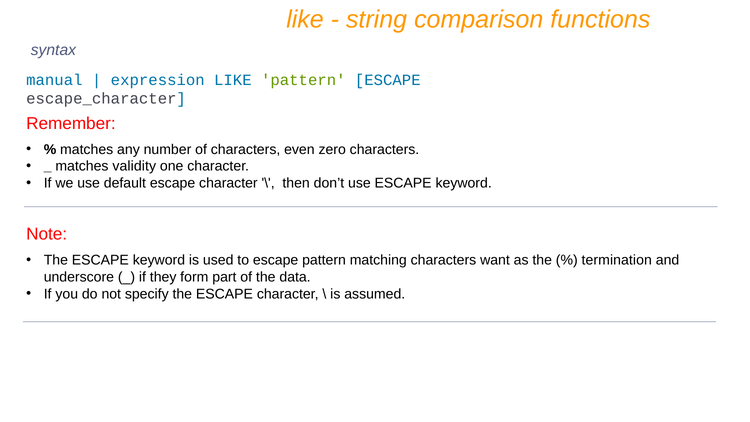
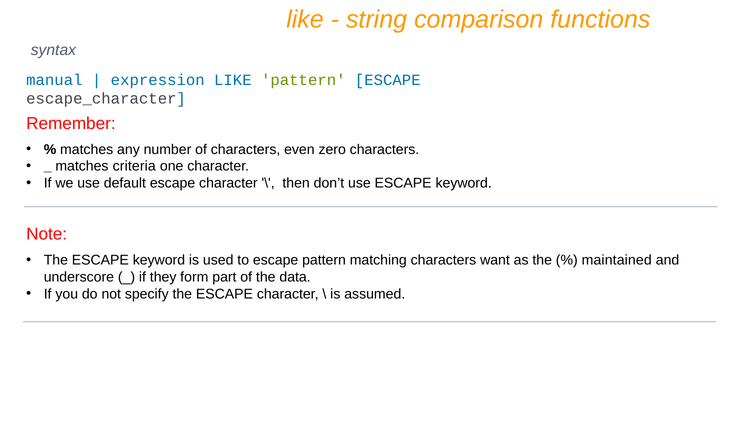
validity: validity -> criteria
termination: termination -> maintained
